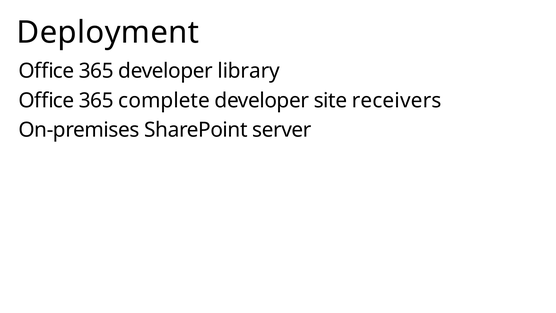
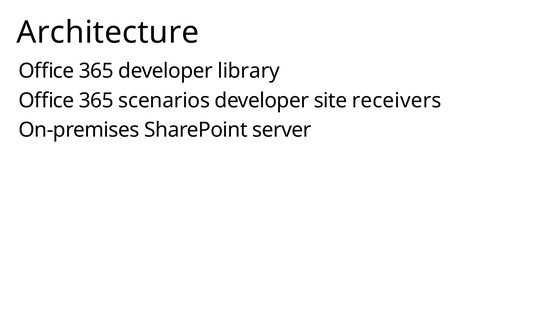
Deployment: Deployment -> Architecture
complete: complete -> scenarios
